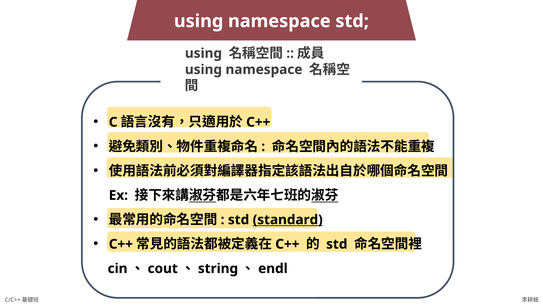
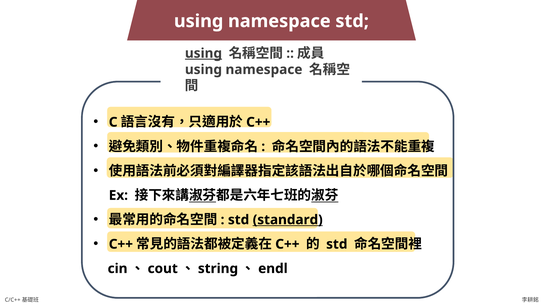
using at (203, 53) underline: none -> present
